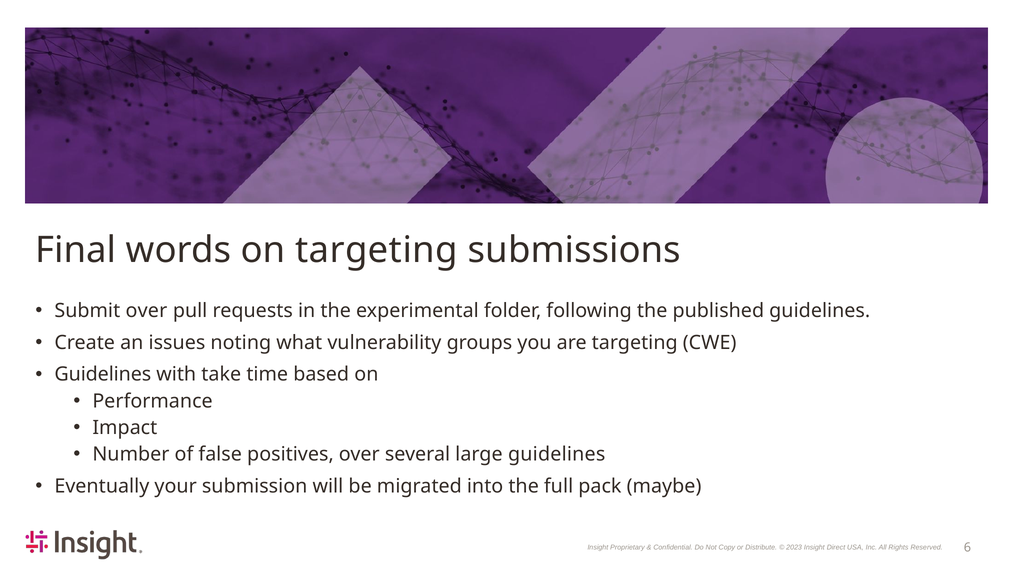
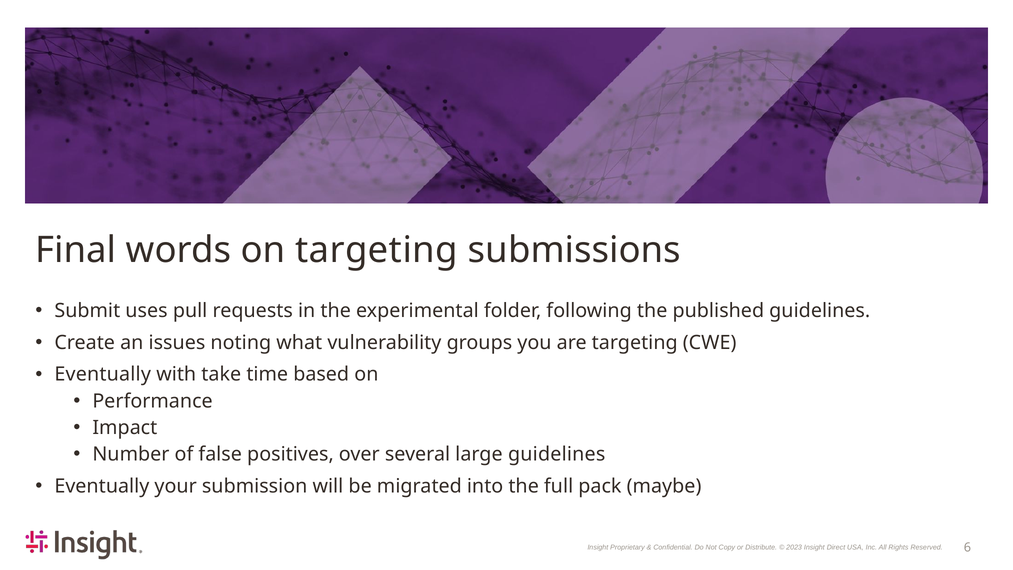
Submit over: over -> uses
Guidelines at (103, 374): Guidelines -> Eventually
